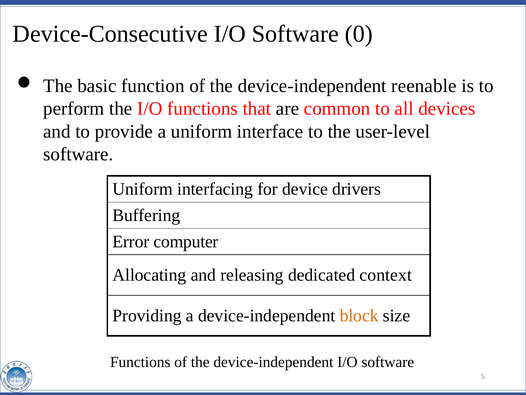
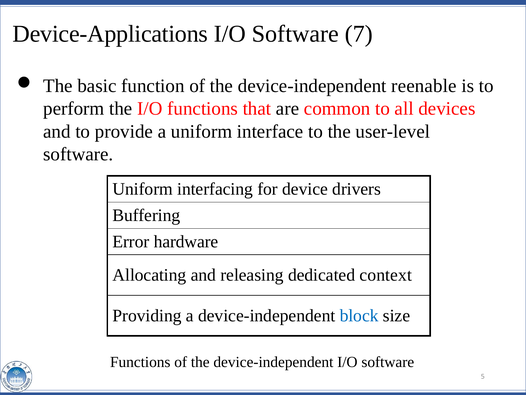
Device-Consecutive: Device-Consecutive -> Device-Applications
0: 0 -> 7
computer: computer -> hardware
block colour: orange -> blue
